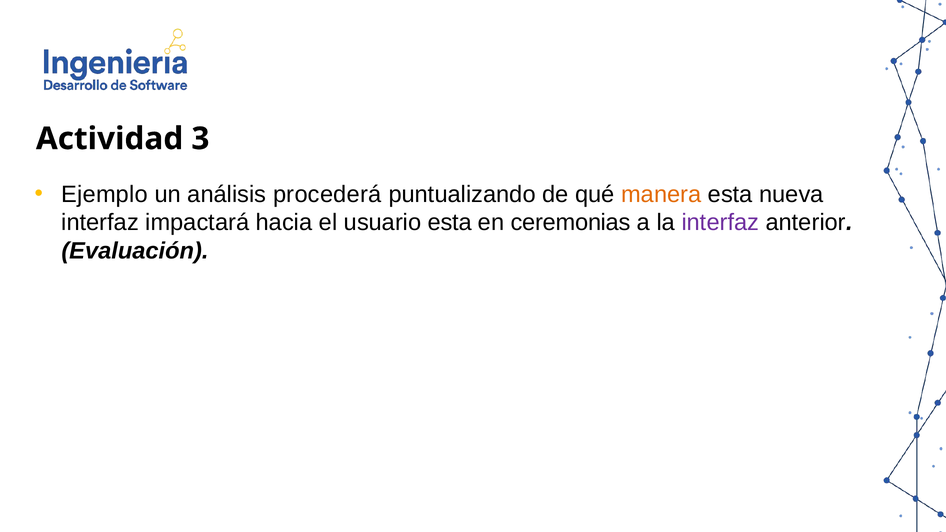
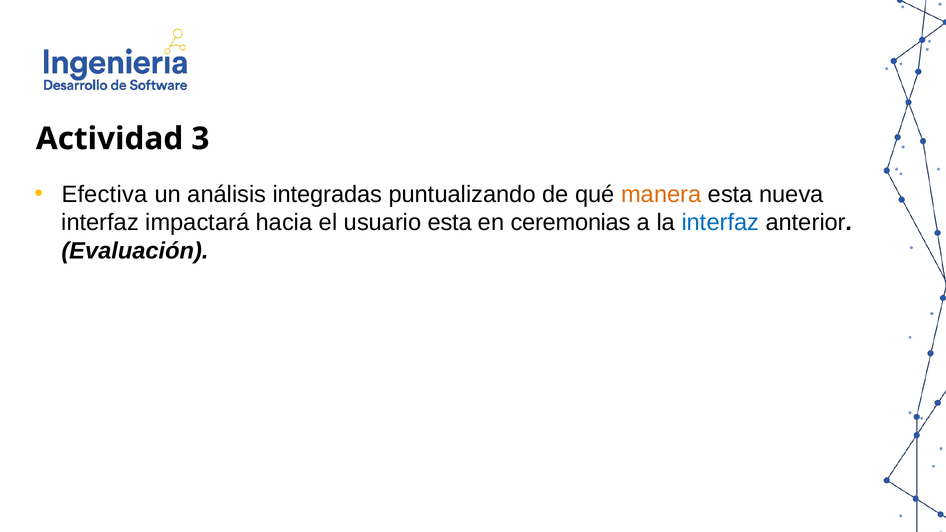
Ejemplo: Ejemplo -> Efectiva
procederá: procederá -> integradas
interfaz at (720, 223) colour: purple -> blue
